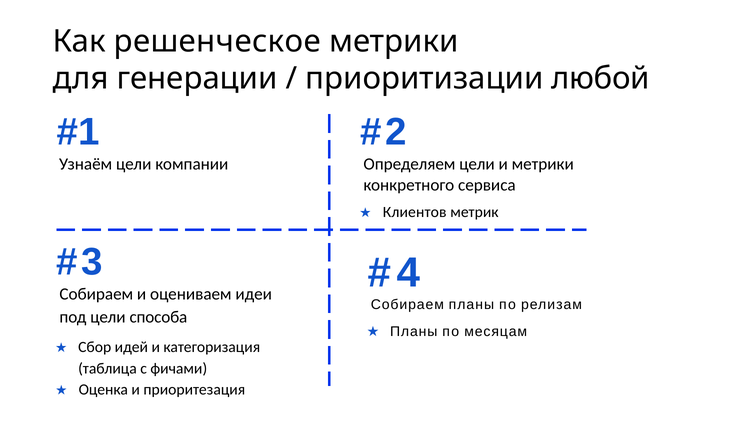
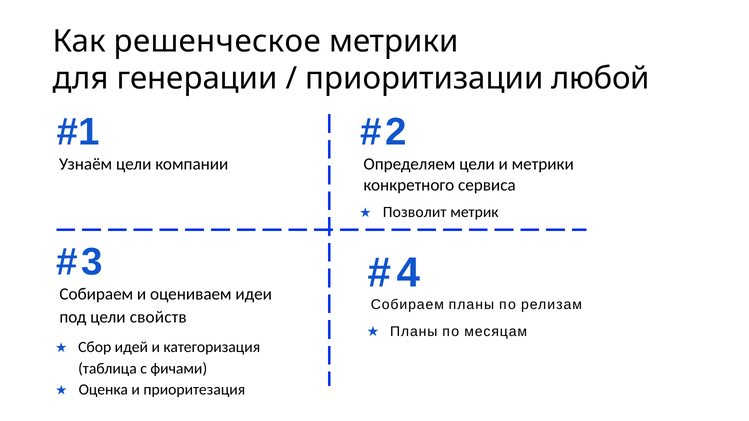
Клиентов: Клиентов -> Позволит
способа: способа -> свойств
